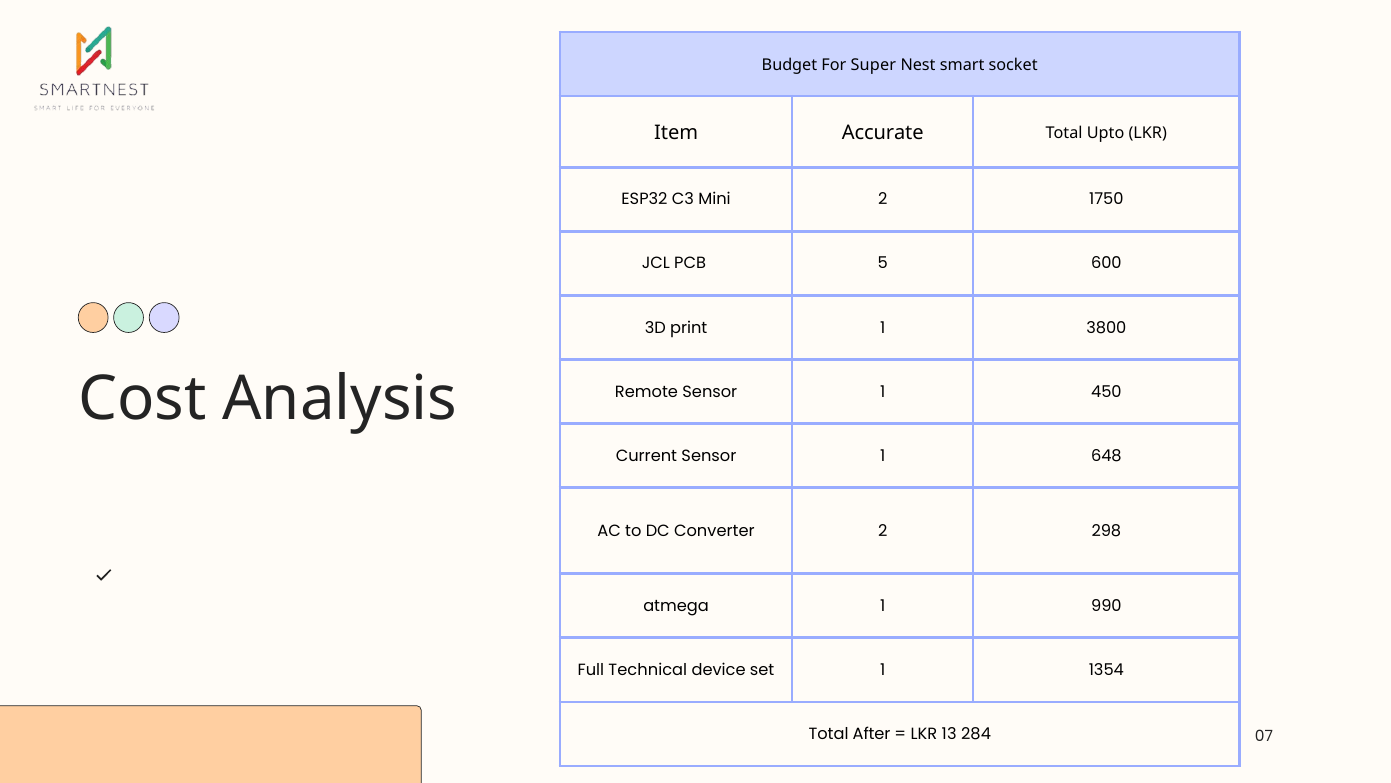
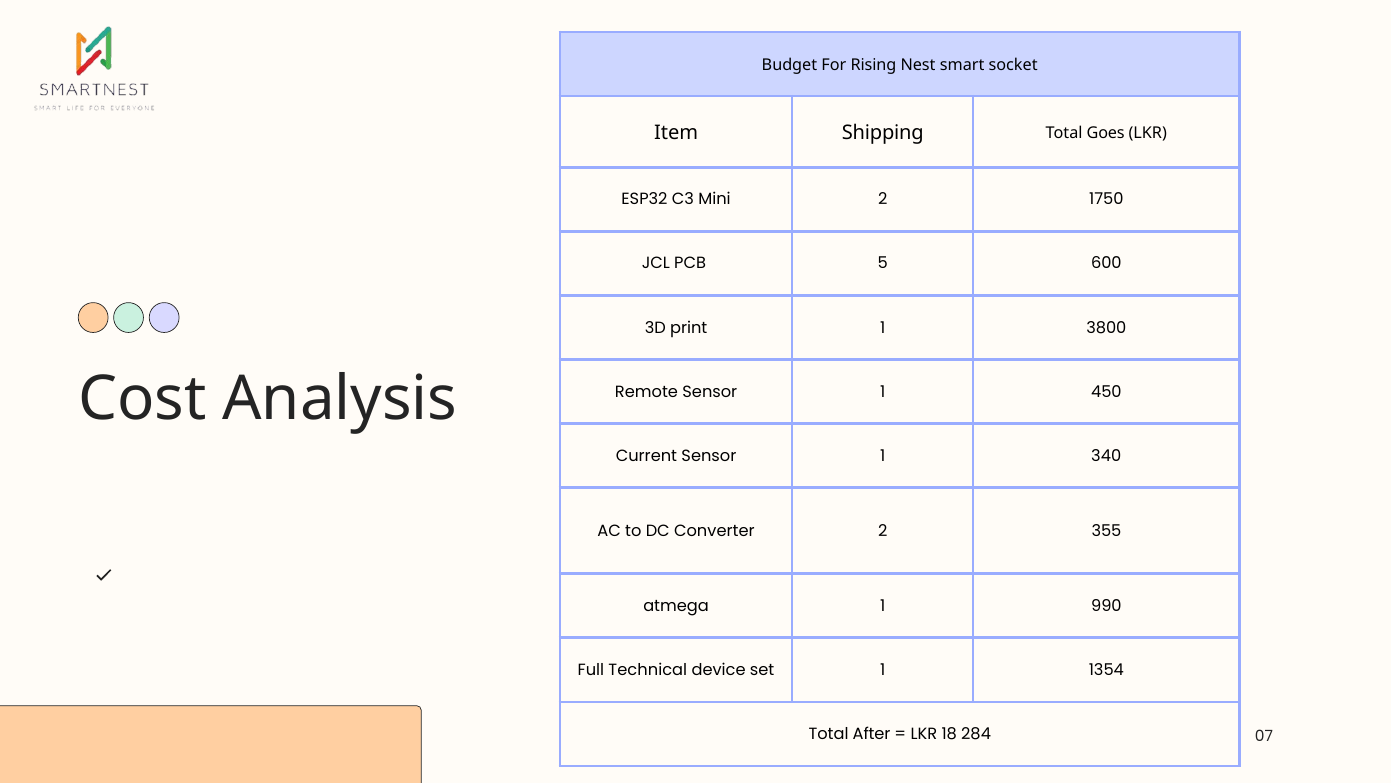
Super: Super -> Rising
Accurate: Accurate -> Shipping
Upto: Upto -> Goes
648: 648 -> 340
298: 298 -> 355
13: 13 -> 18
